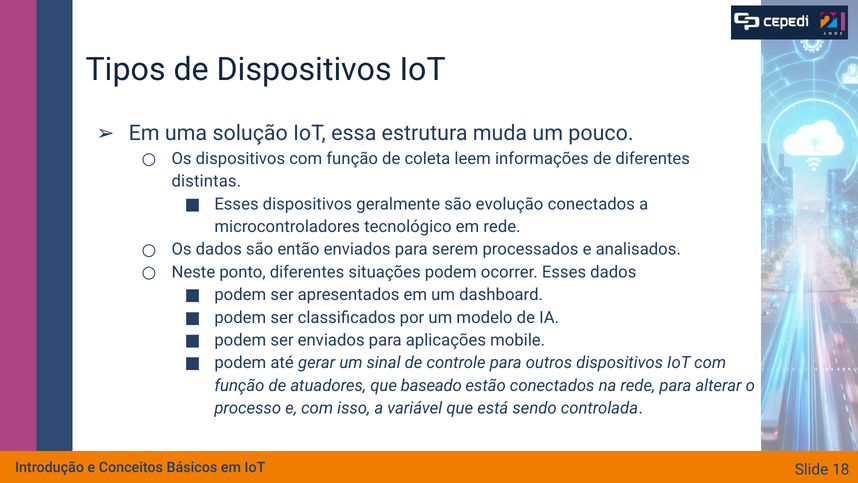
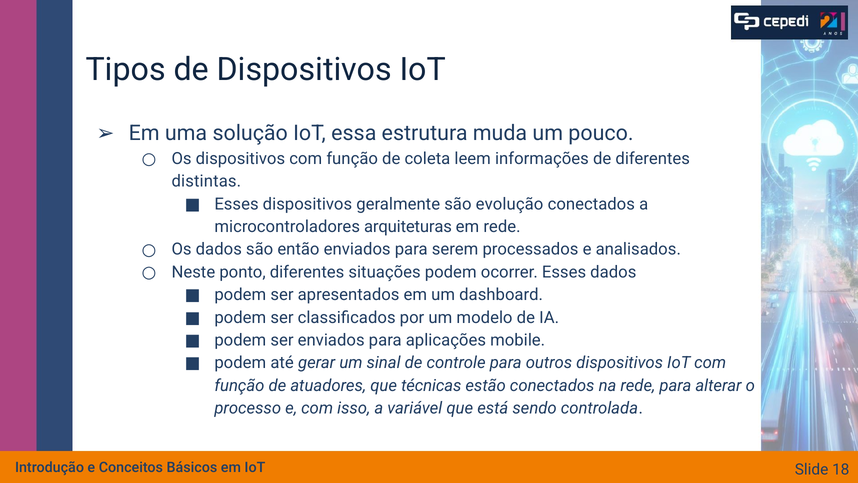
tecnológico: tecnológico -> arquiteturas
baseado: baseado -> técnicas
